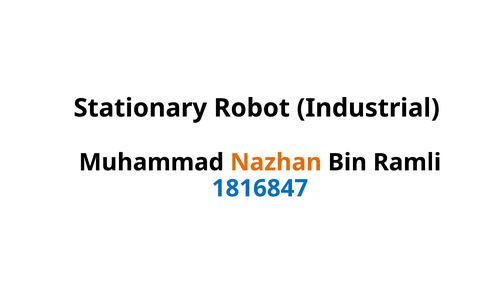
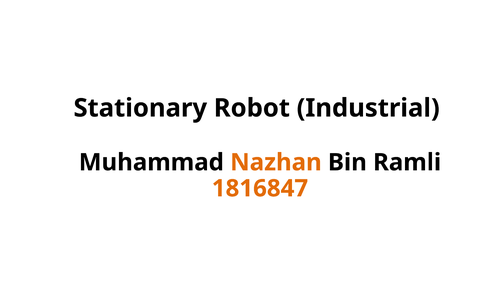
1816847 colour: blue -> orange
